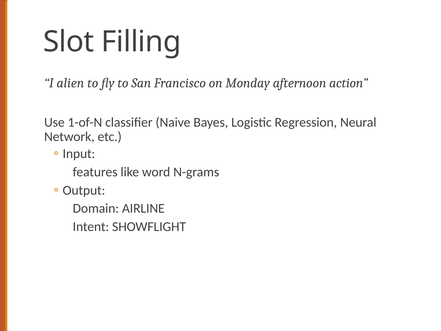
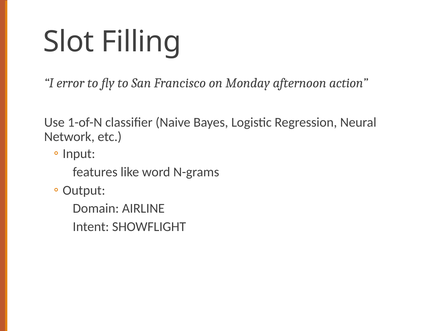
alien: alien -> error
